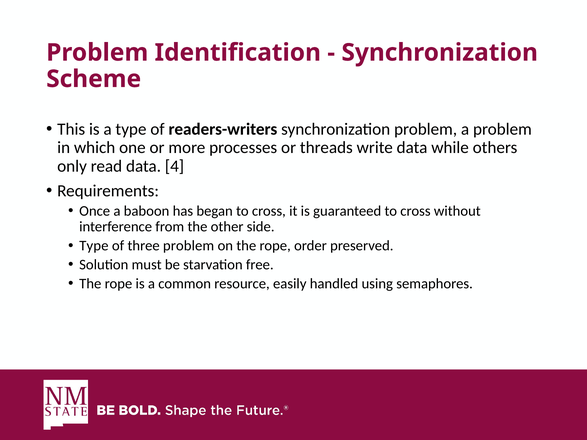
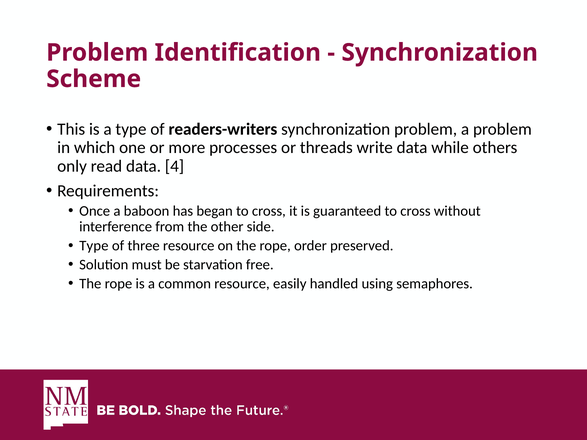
three problem: problem -> resource
